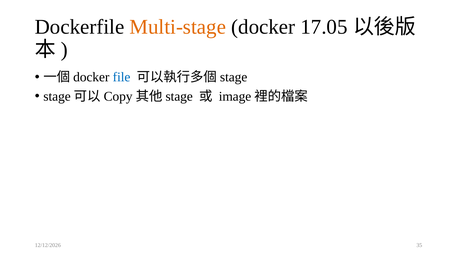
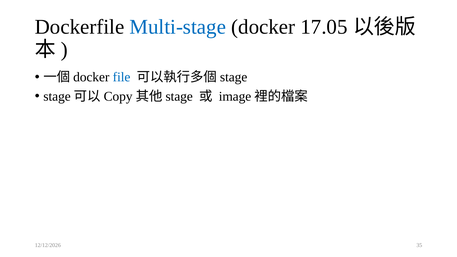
Multi-stage colour: orange -> blue
